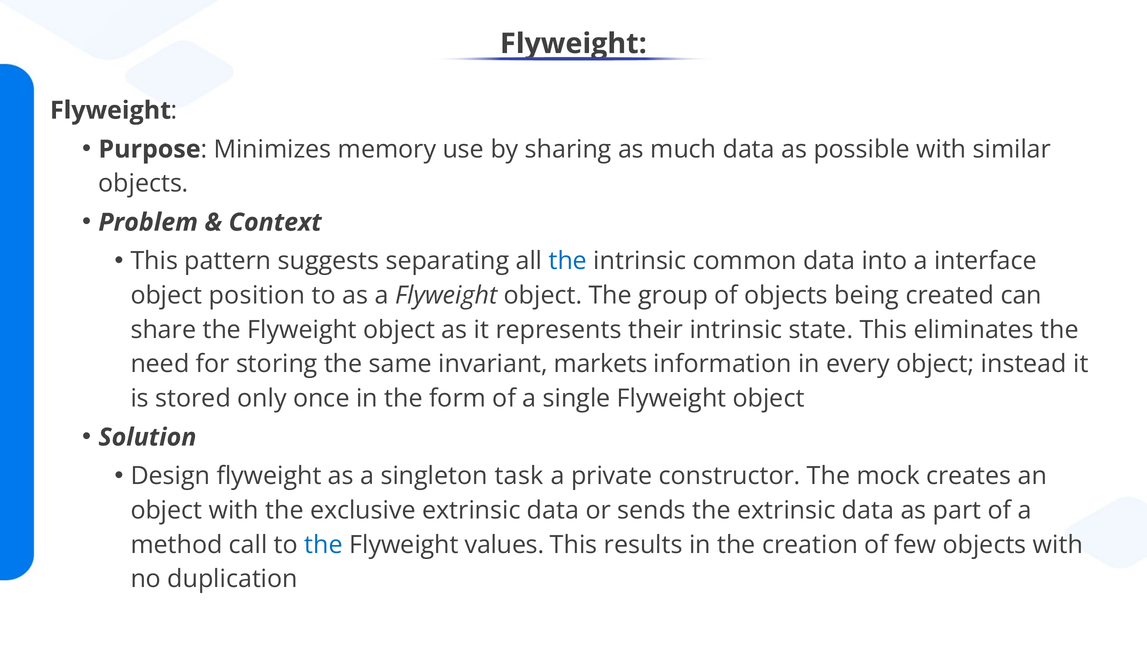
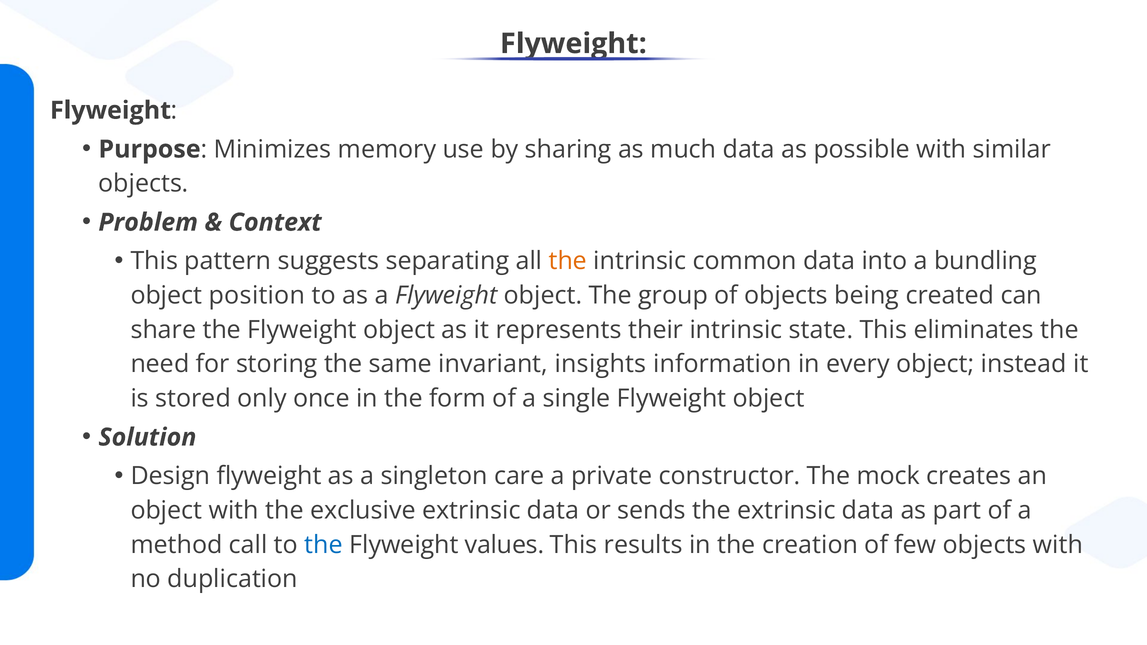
the at (568, 261) colour: blue -> orange
interface: interface -> bundling
markets: markets -> insights
task: task -> care
